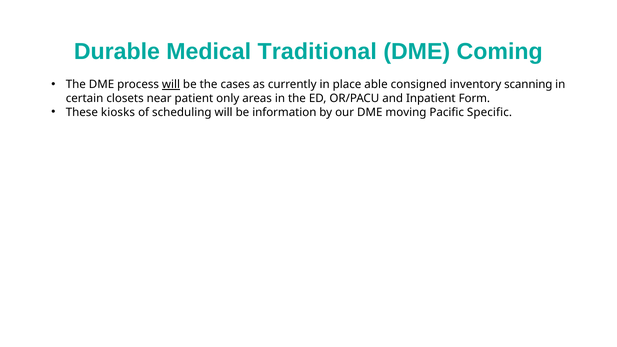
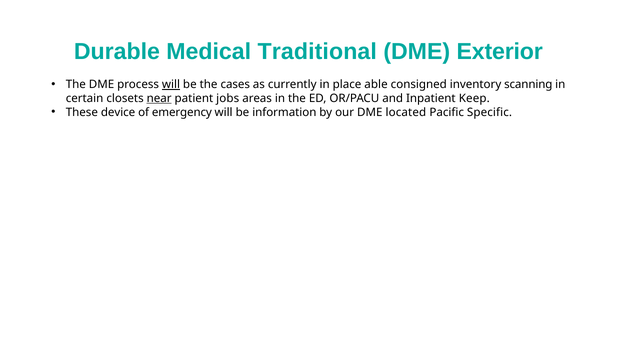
Coming: Coming -> Exterior
near underline: none -> present
only: only -> jobs
Form: Form -> Keep
kiosks: kiosks -> device
scheduling: scheduling -> emergency
moving: moving -> located
